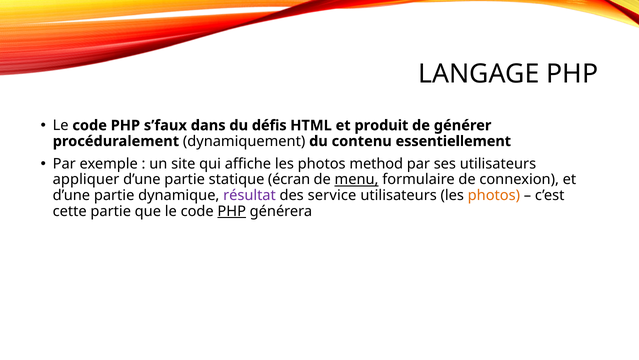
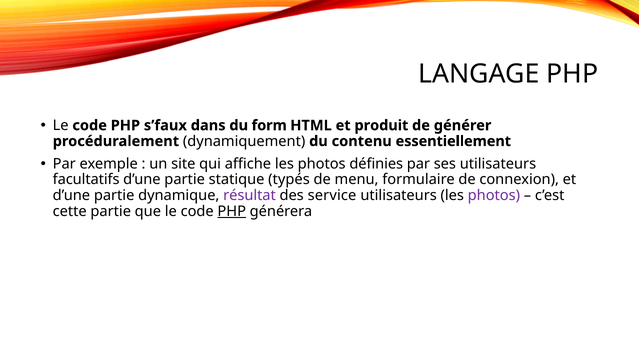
défis: défis -> form
method: method -> définies
appliquer: appliquer -> facultatifs
écran: écran -> typés
menu underline: present -> none
photos at (494, 195) colour: orange -> purple
